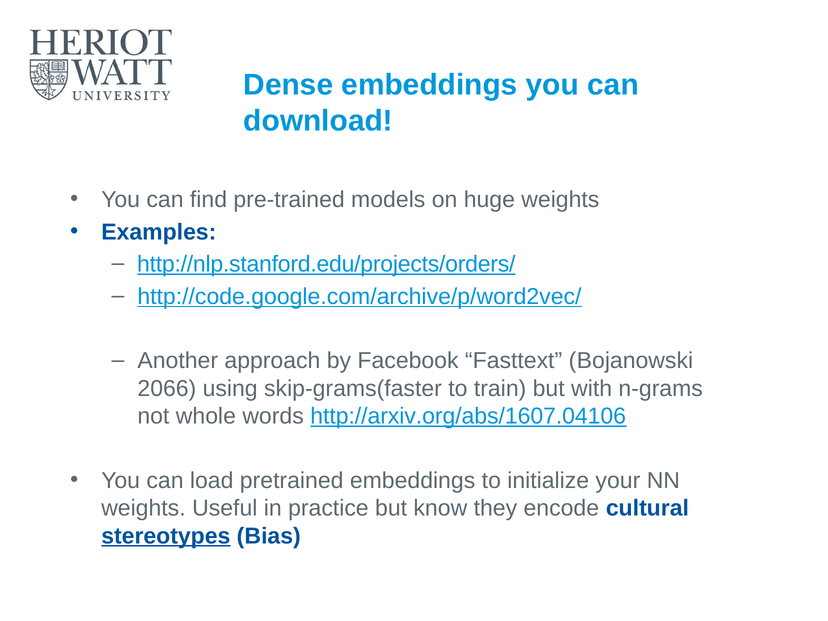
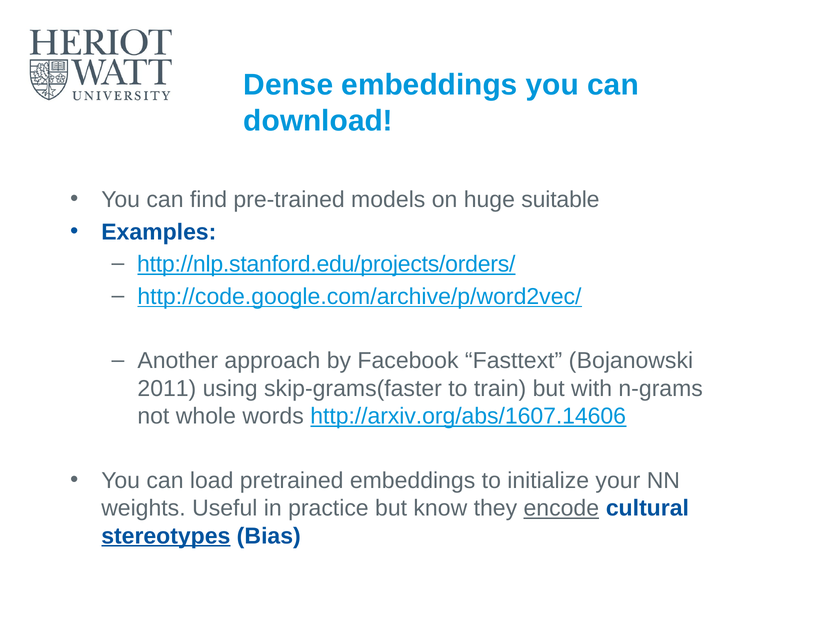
huge weights: weights -> suitable
2066: 2066 -> 2011
http://arxiv.org/abs/1607.04106: http://arxiv.org/abs/1607.04106 -> http://arxiv.org/abs/1607.14606
encode underline: none -> present
